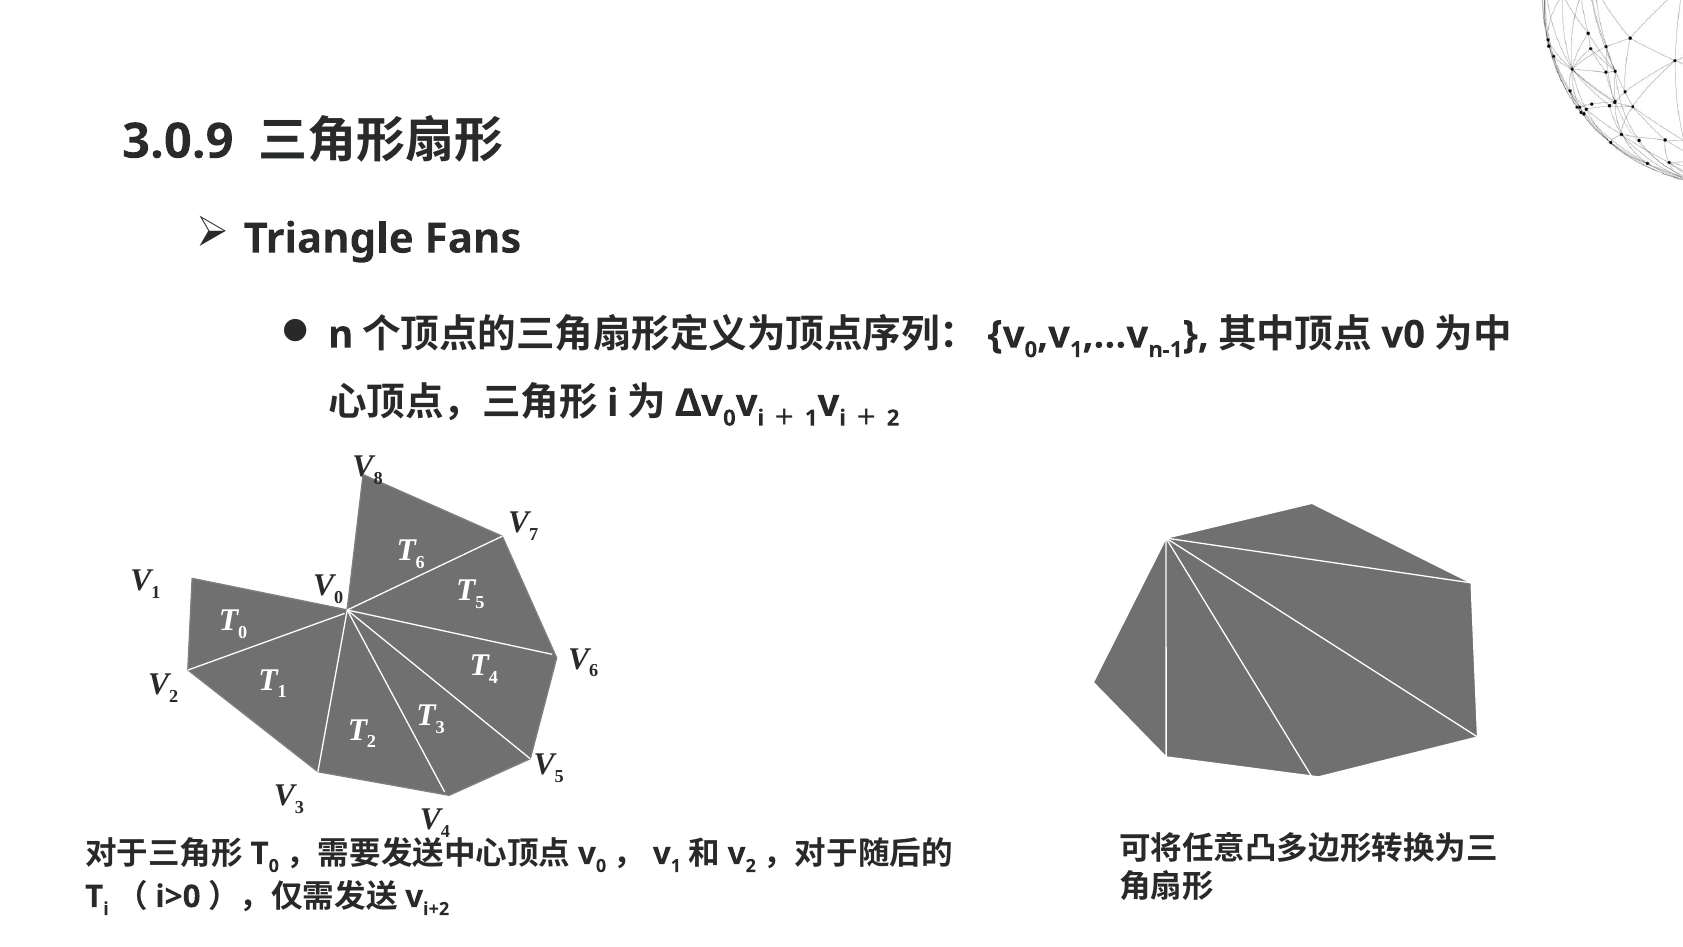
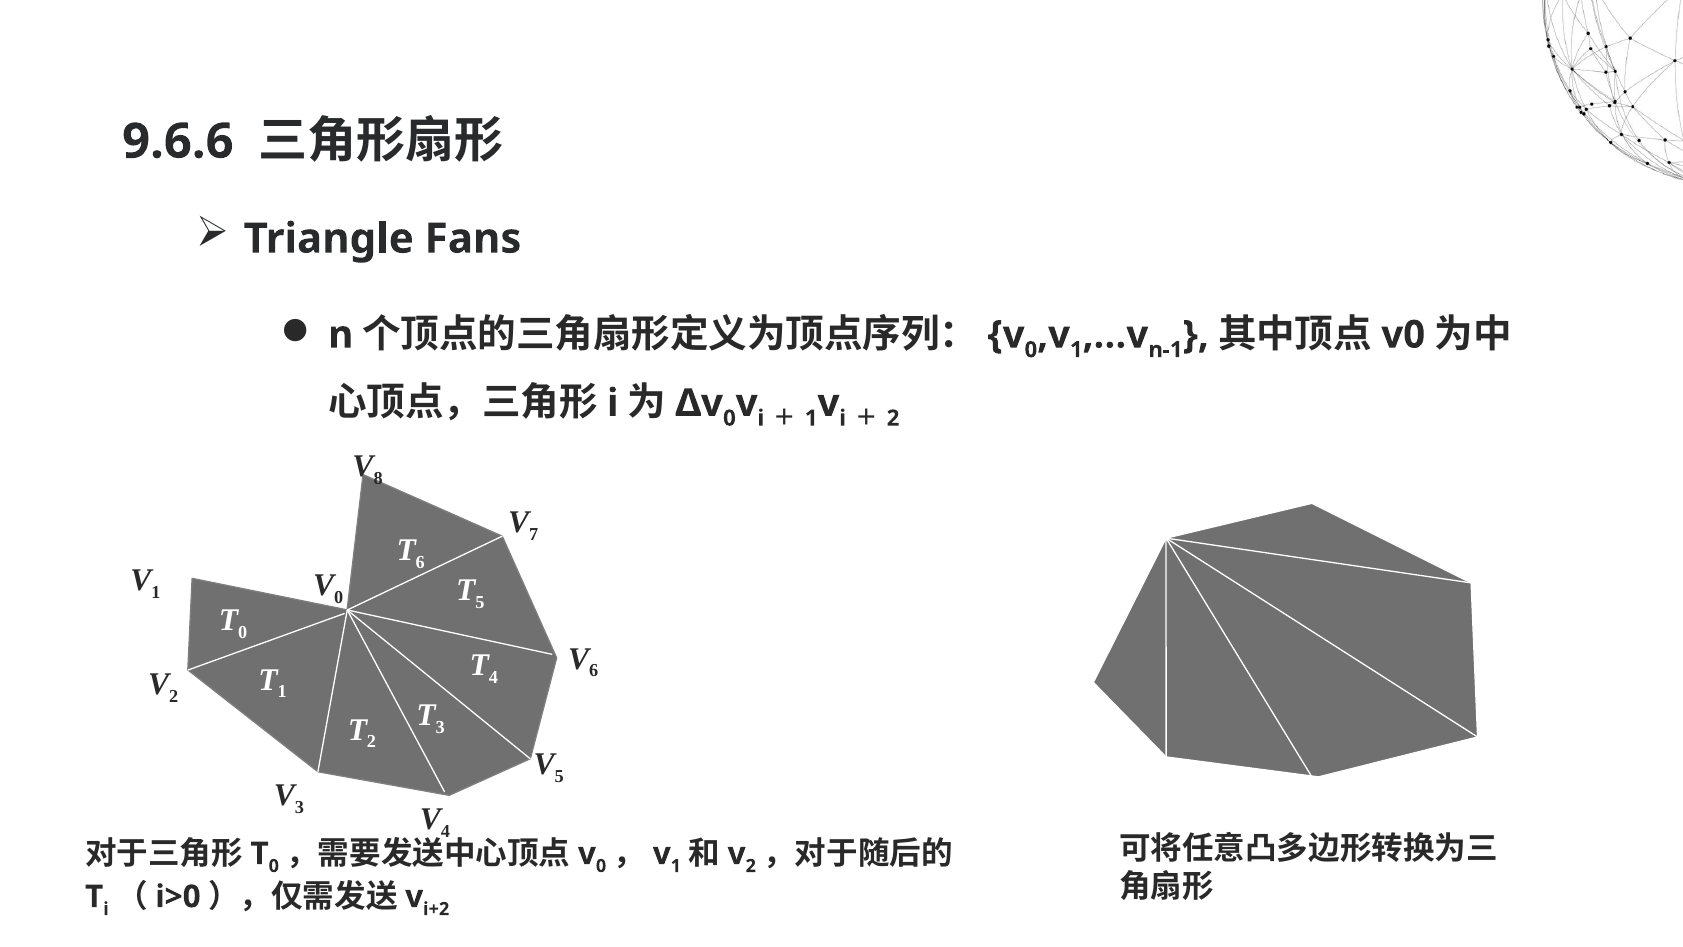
3.0.9: 3.0.9 -> 9.6.6
